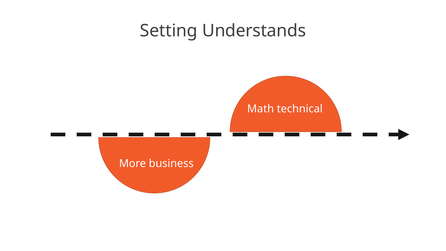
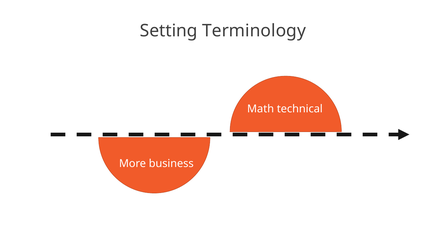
Understands: Understands -> Terminology
